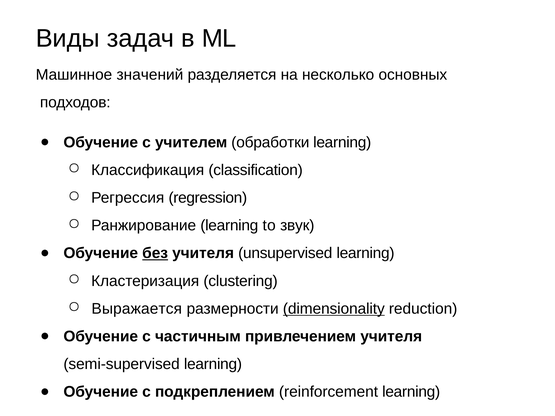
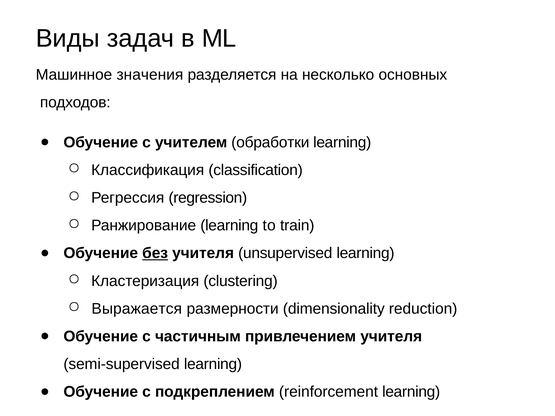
значений: значений -> значения
звук: звук -> train
dimensionality underline: present -> none
